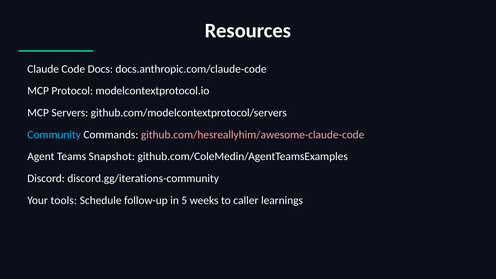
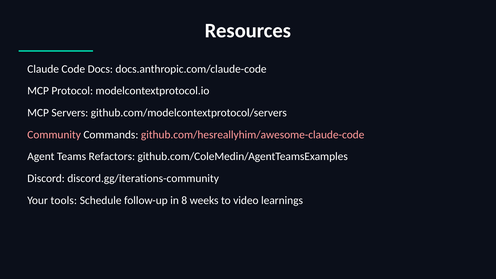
Community colour: light blue -> pink
Snapshot: Snapshot -> Refactors
5: 5 -> 8
caller: caller -> video
